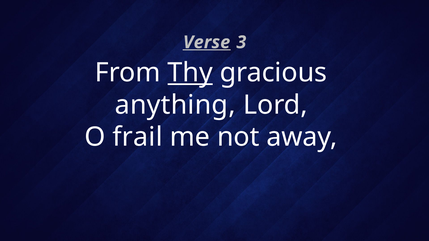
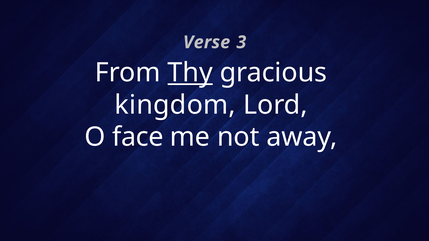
Verse underline: present -> none
anything: anything -> kingdom
frail: frail -> face
